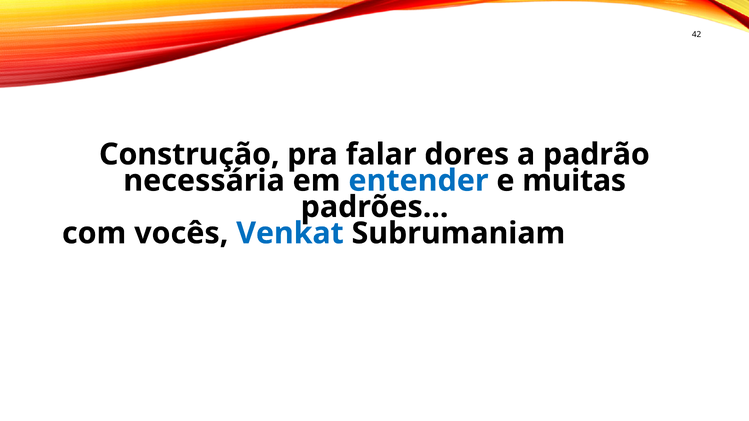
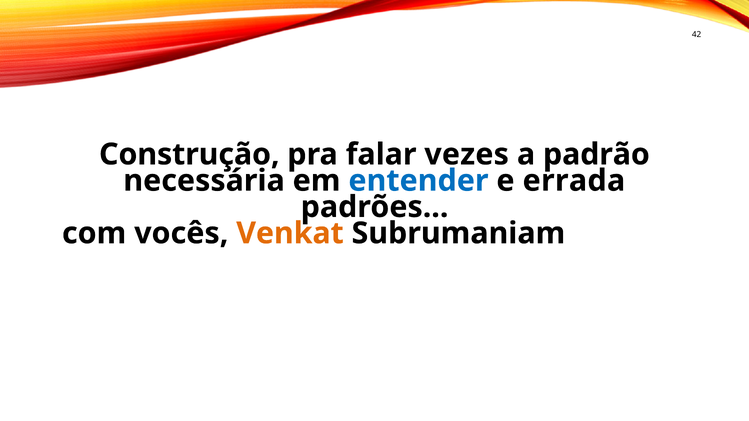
dores: dores -> vezes
muitas: muitas -> errada
Venkat colour: blue -> orange
